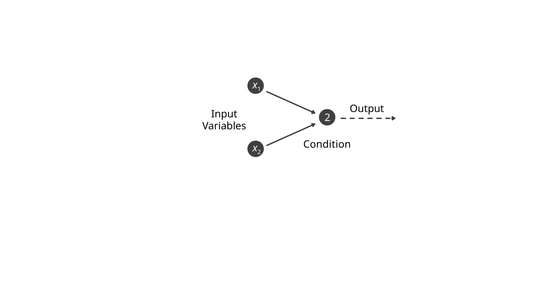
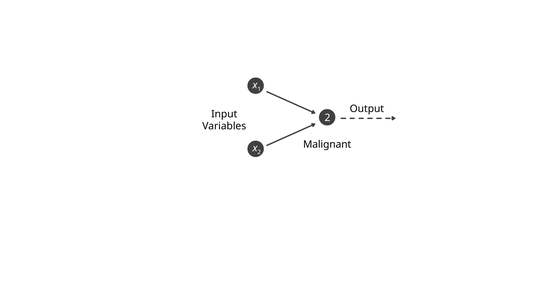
Condition: Condition -> Malignant
